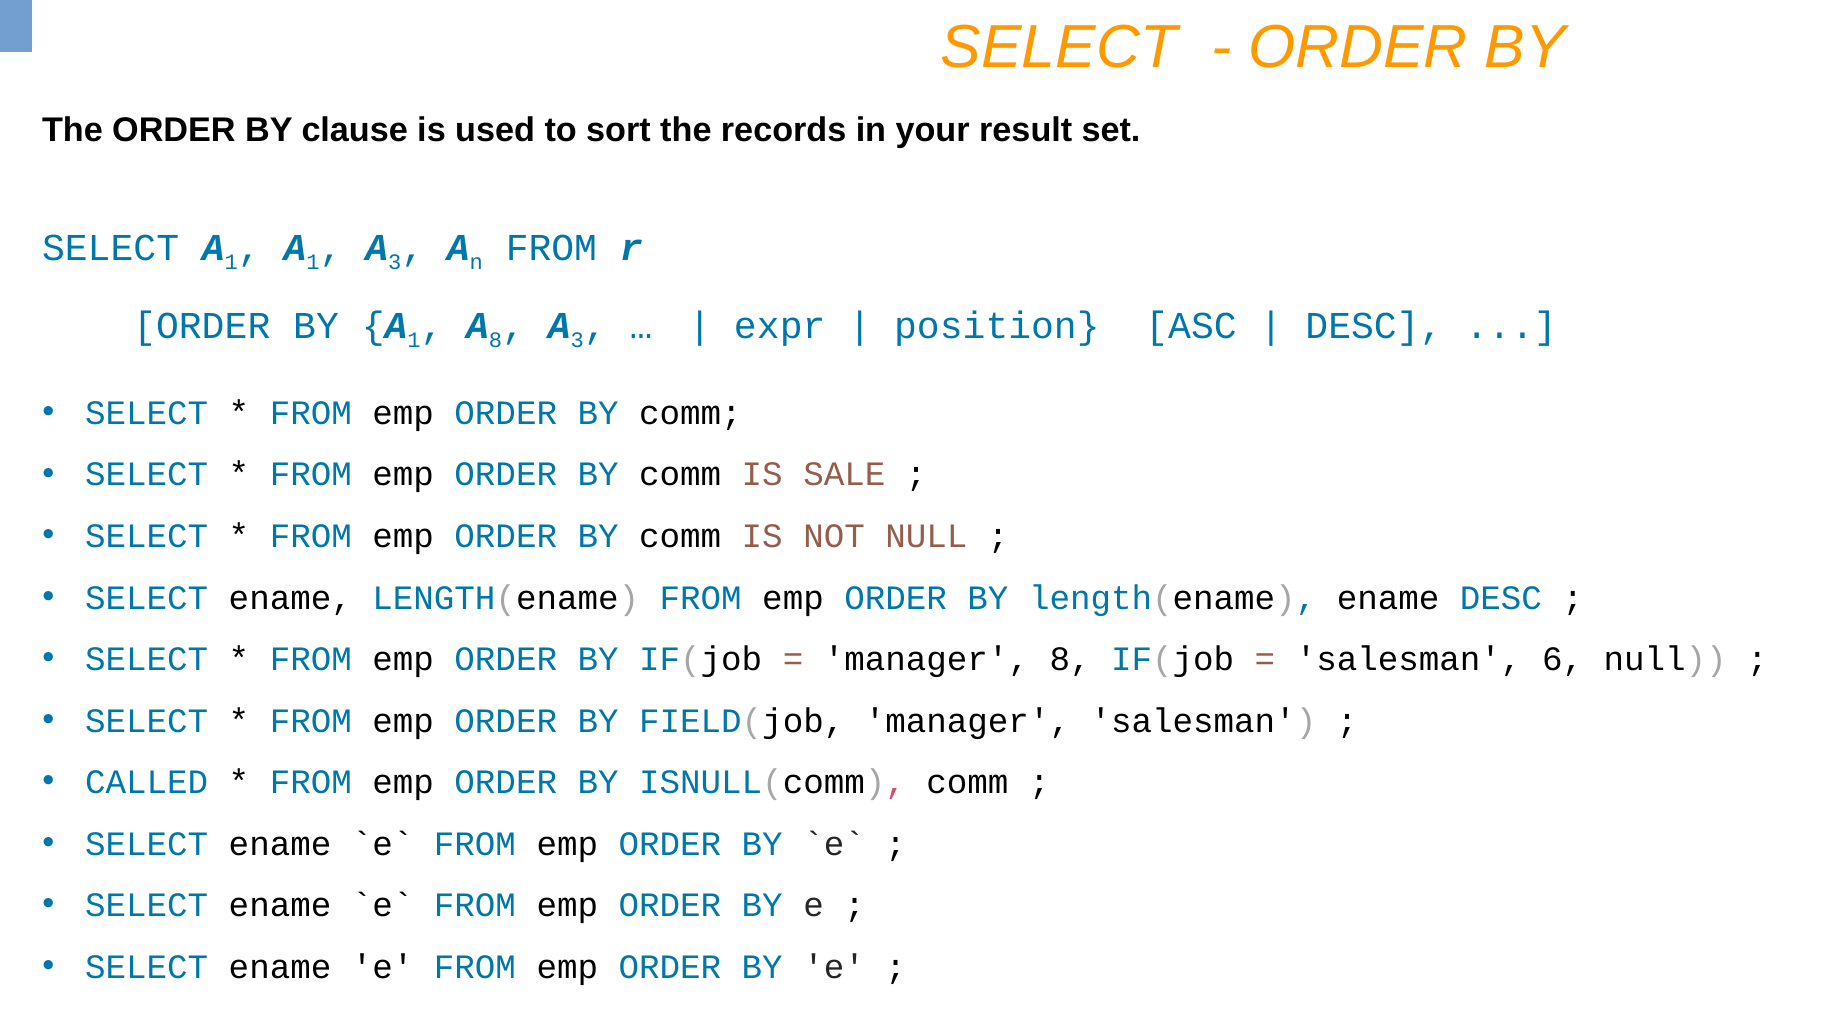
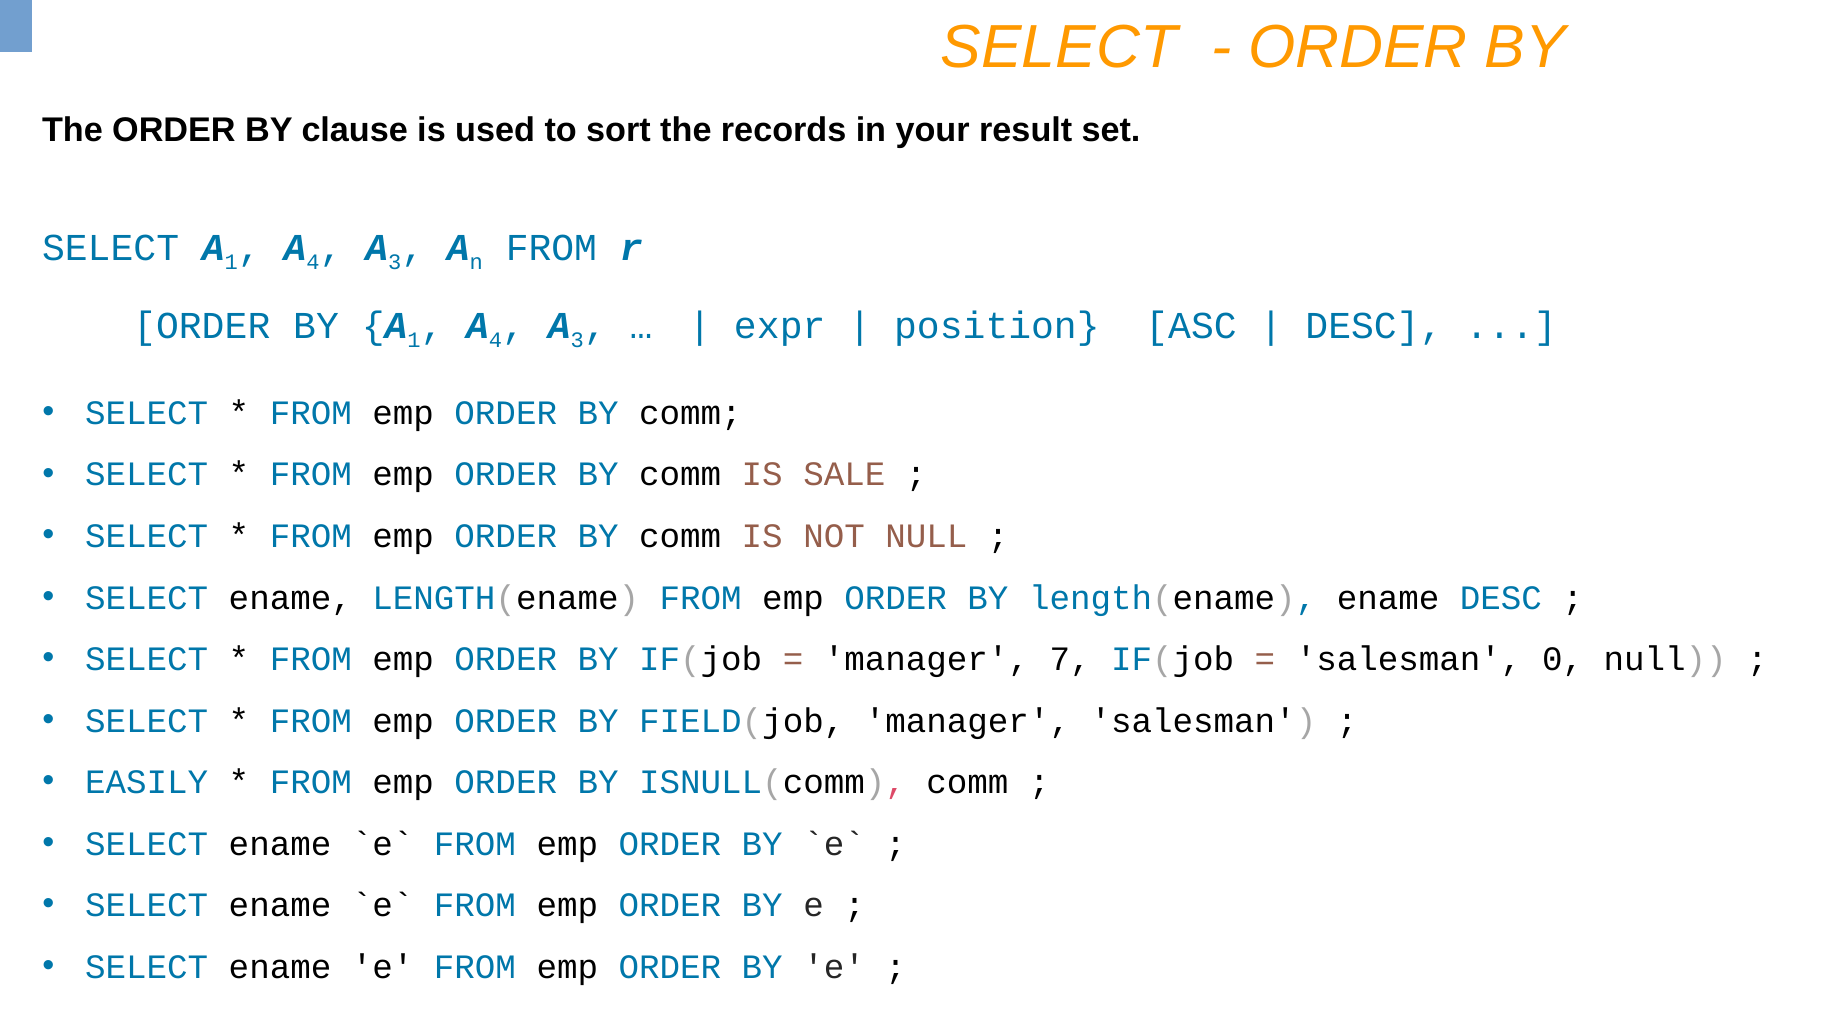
1 at (313, 263): 1 -> 4
8 at (496, 340): 8 -> 4
manager 8: 8 -> 7
6: 6 -> 0
CALLED: CALLED -> EASILY
